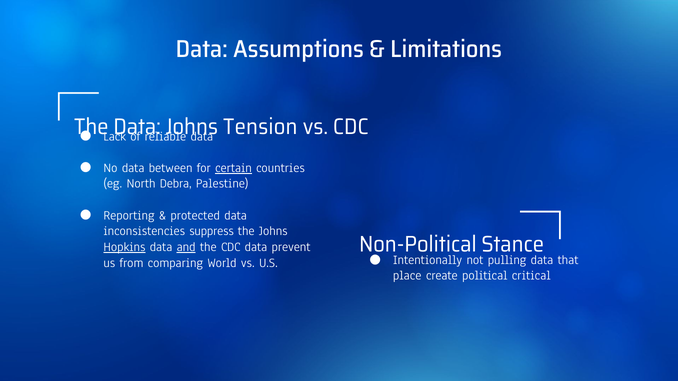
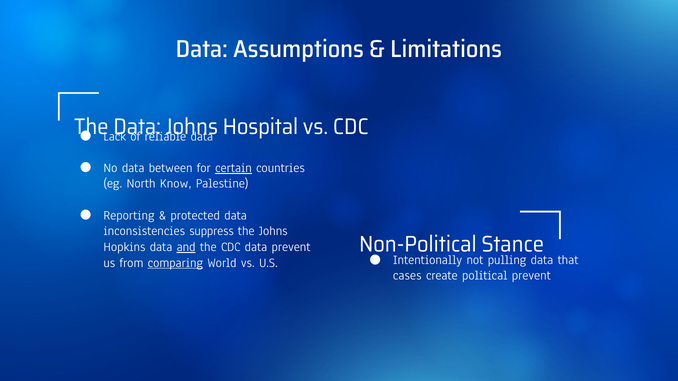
Tension: Tension -> Hospital
Debra: Debra -> Know
Hopkins underline: present -> none
comparing underline: none -> present
place: place -> cases
political critical: critical -> prevent
